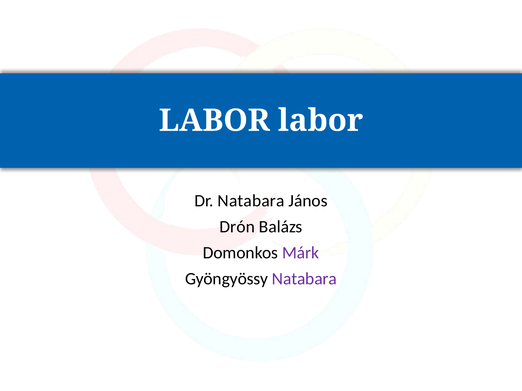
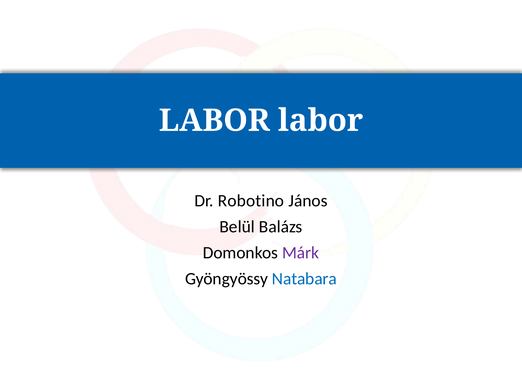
Dr Natabara: Natabara -> Robotino
Drón: Drón -> Belül
Natabara at (304, 279) colour: purple -> blue
